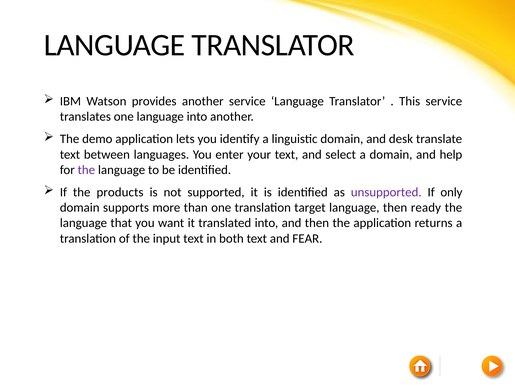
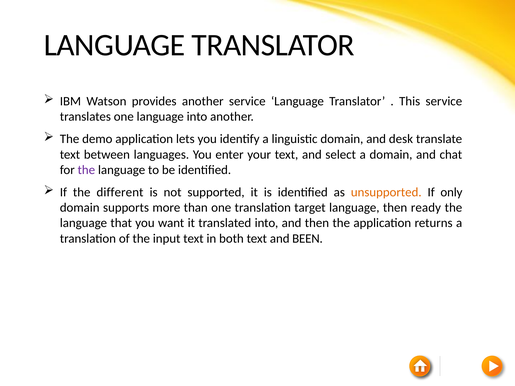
help: help -> chat
products: products -> different
unsupported colour: purple -> orange
FEAR: FEAR -> BEEN
